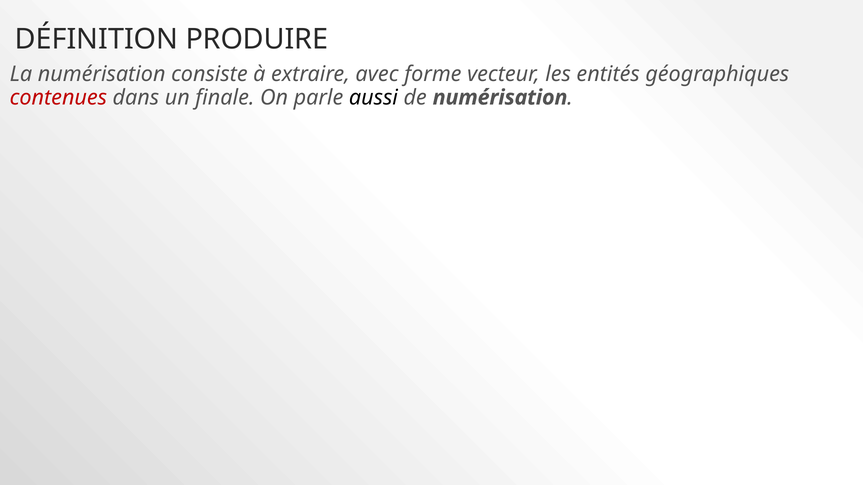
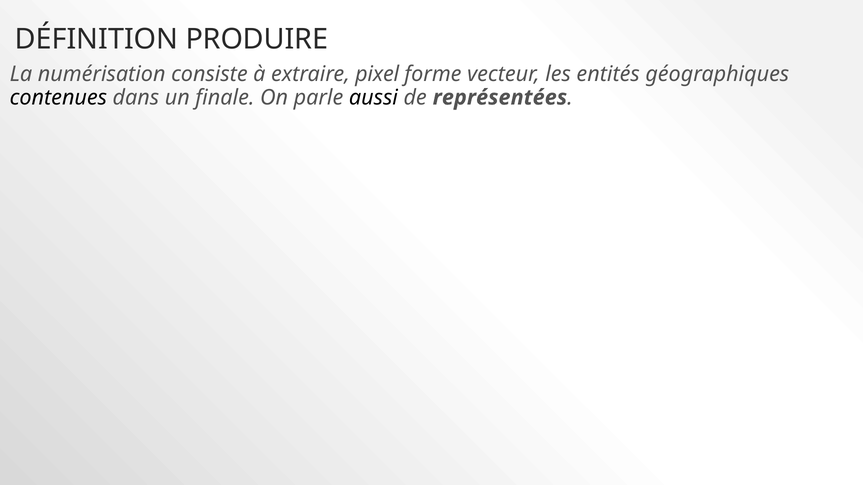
avec: avec -> pixel
contenues colour: red -> black
de numérisation: numérisation -> représentées
